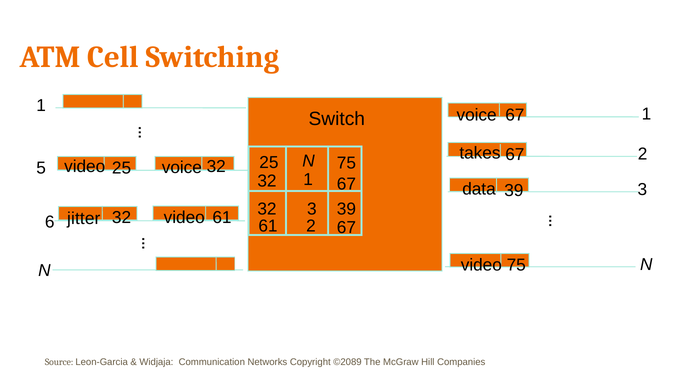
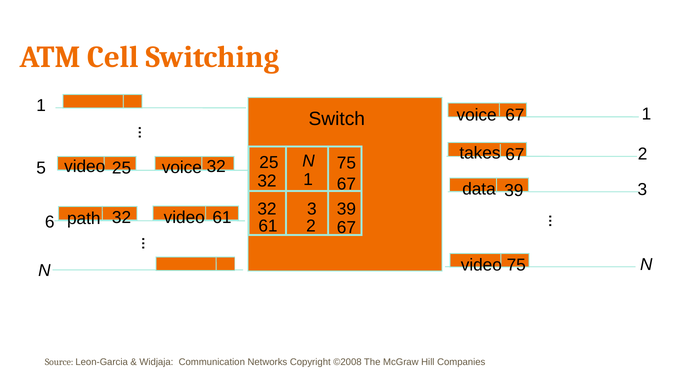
jitter: jitter -> path
©2089: ©2089 -> ©2008
